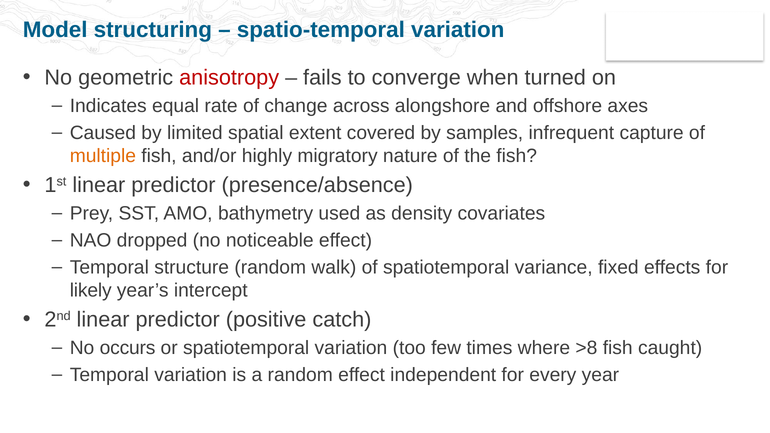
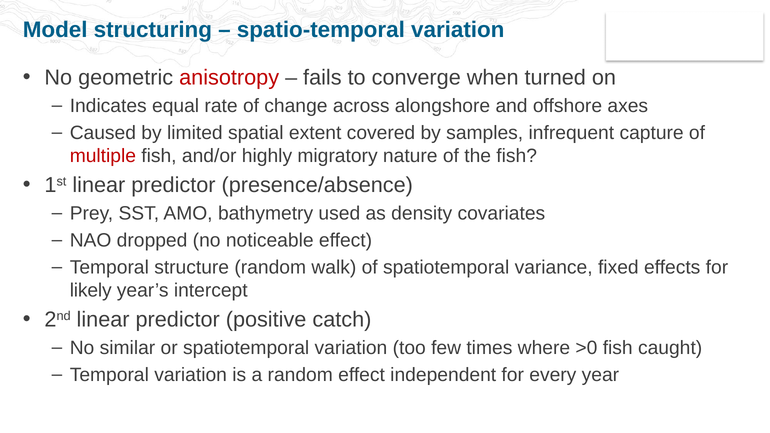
multiple colour: orange -> red
occurs: occurs -> similar
>8: >8 -> >0
